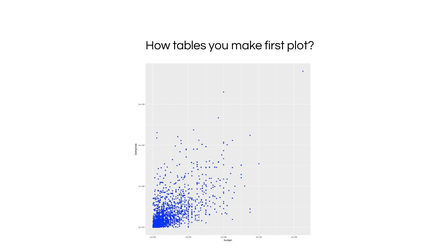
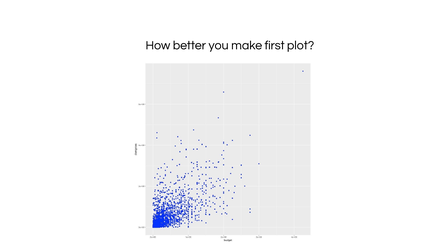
tables: tables -> better
